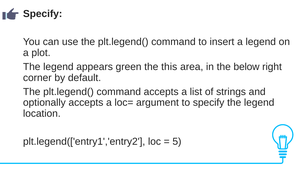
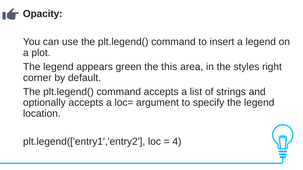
Specify at (43, 14): Specify -> Opacity
below: below -> styles
5: 5 -> 4
